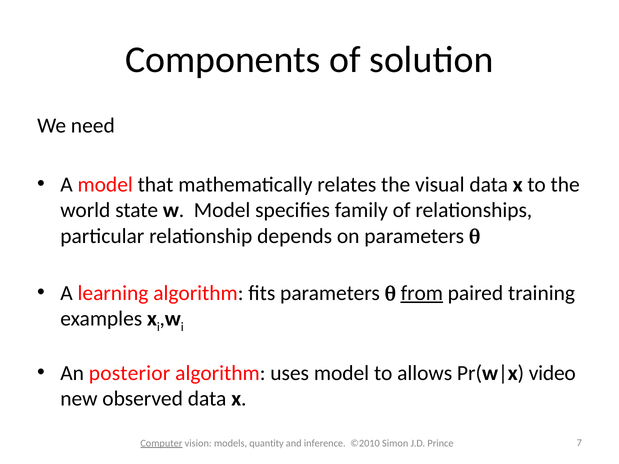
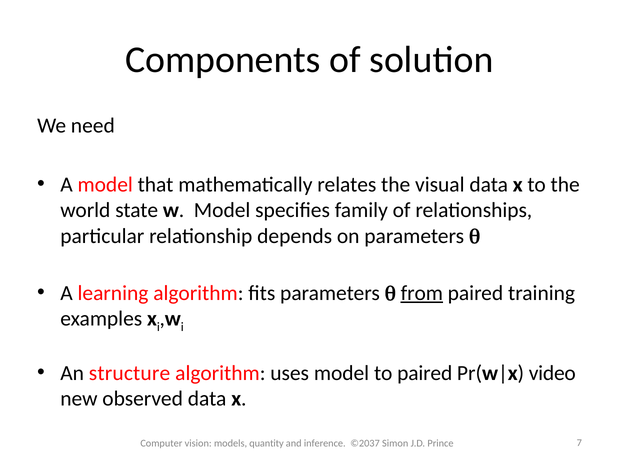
posterior: posterior -> structure
to allows: allows -> paired
Computer underline: present -> none
©2010: ©2010 -> ©2037
